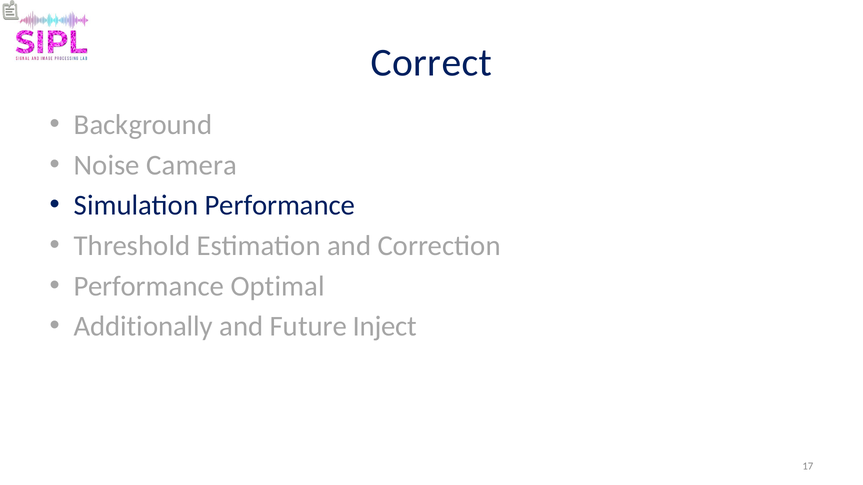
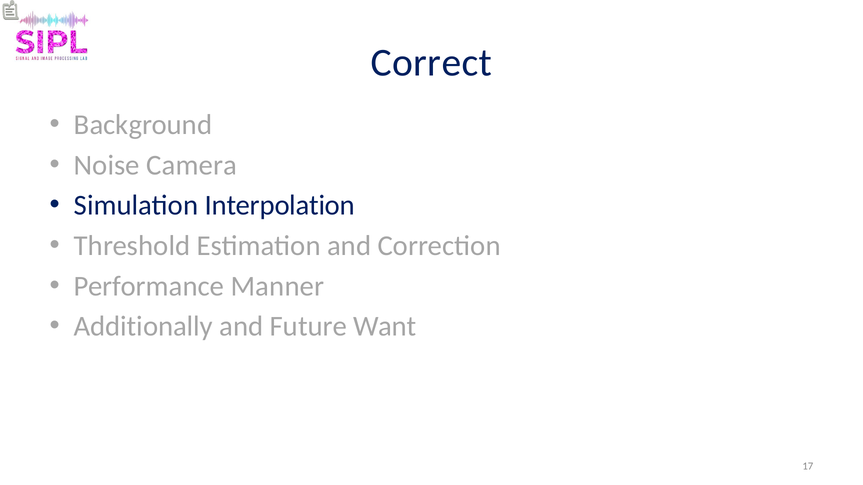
Simulation Performance: Performance -> Interpolation
Optimal: Optimal -> Manner
Inject: Inject -> Want
